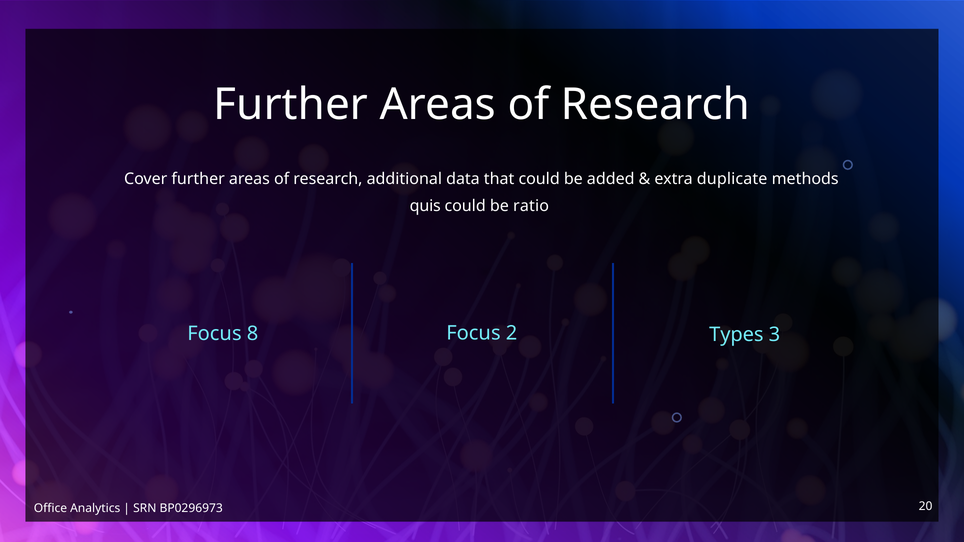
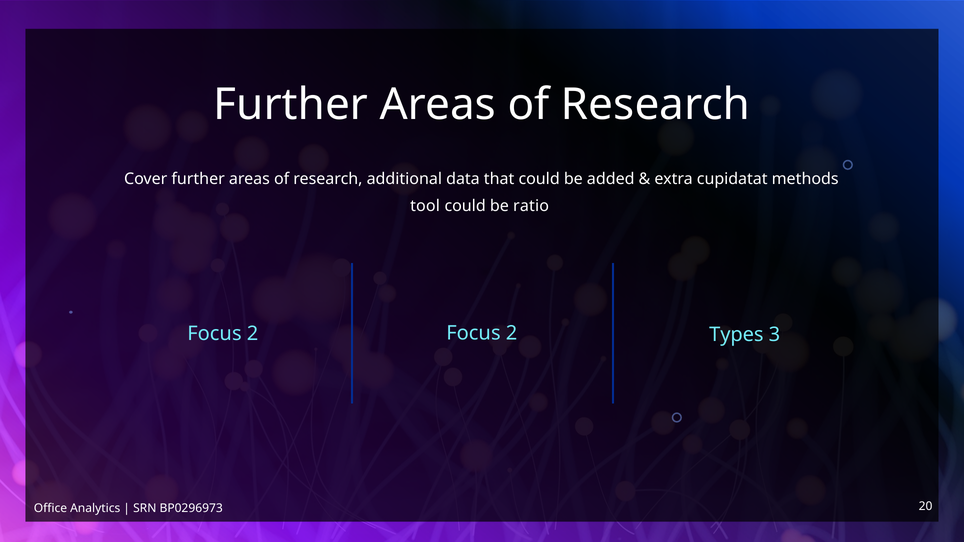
duplicate: duplicate -> cupidatat
quis: quis -> tool
8 at (253, 334): 8 -> 2
